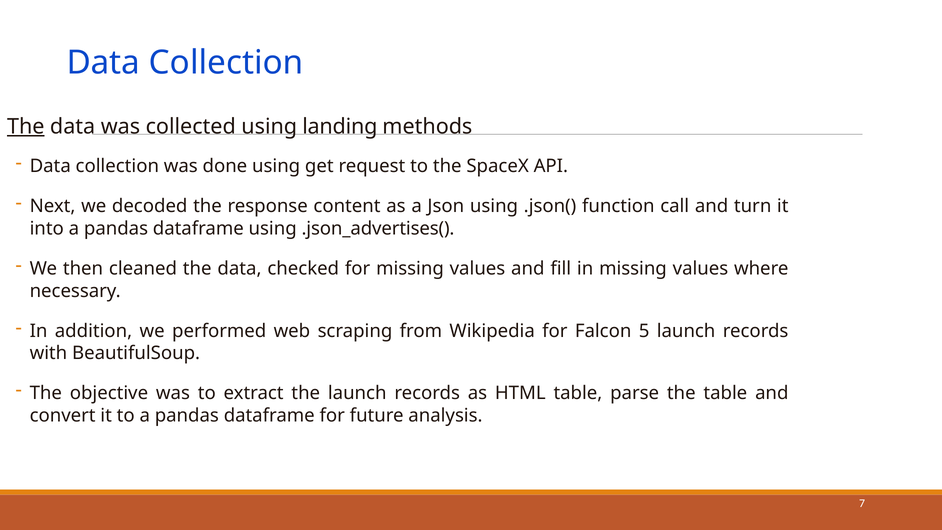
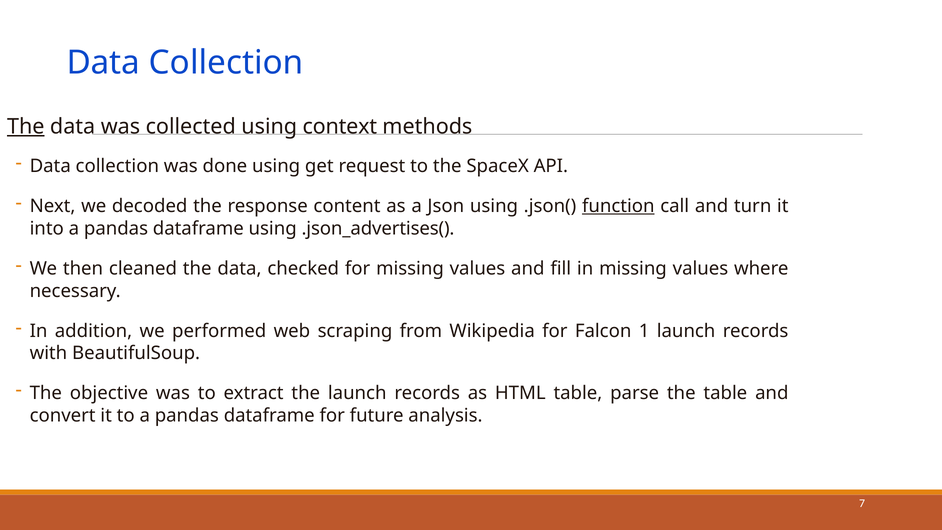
landing: landing -> context
function underline: none -> present
5: 5 -> 1
